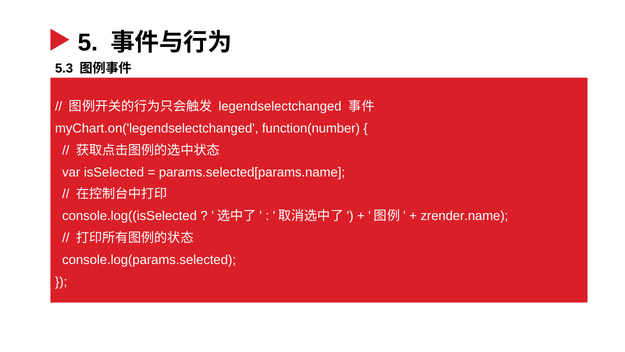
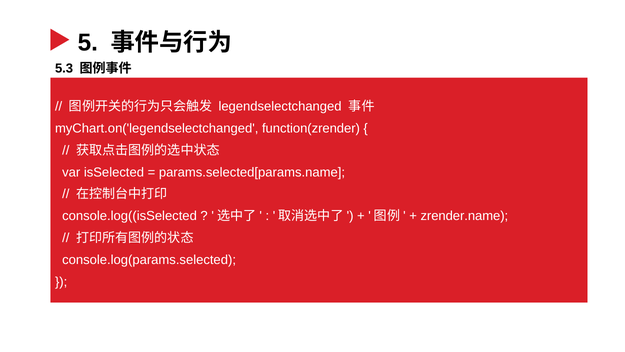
function(number: function(number -> function(zrender
